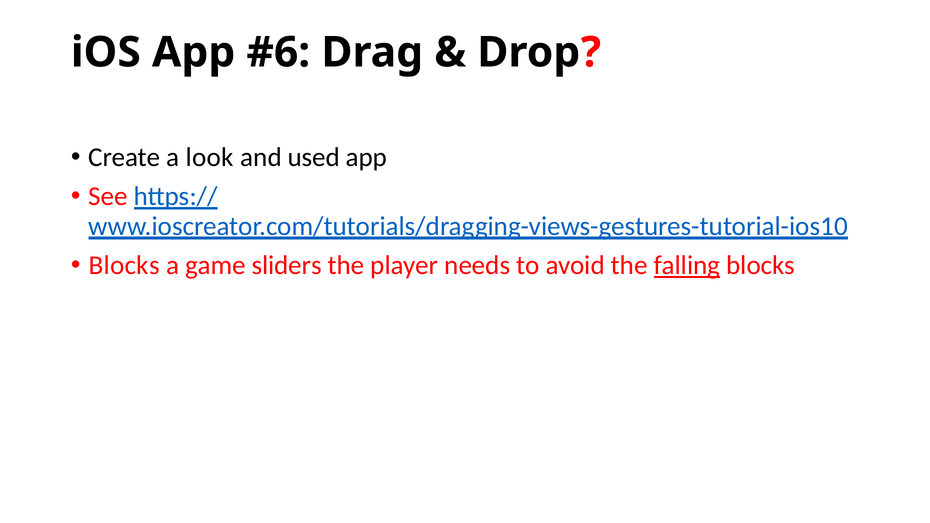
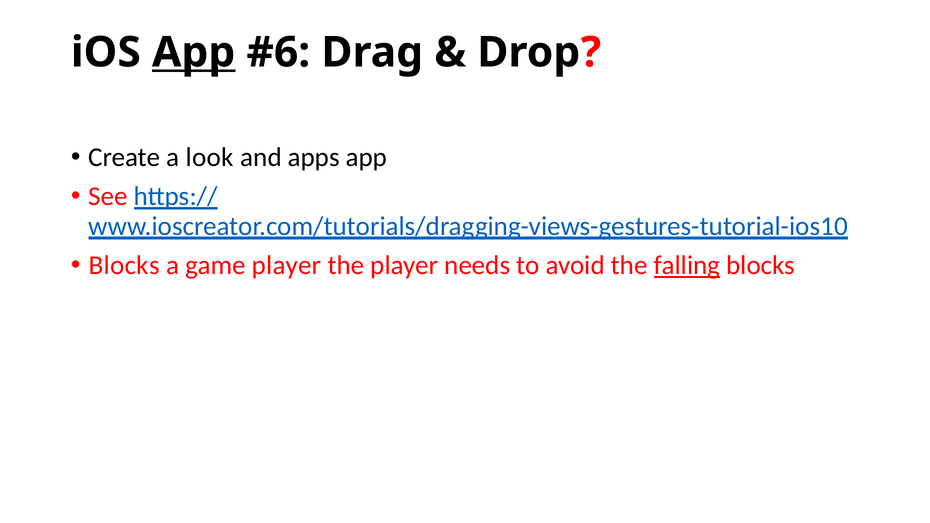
App at (194, 52) underline: none -> present
used: used -> apps
game sliders: sliders -> player
